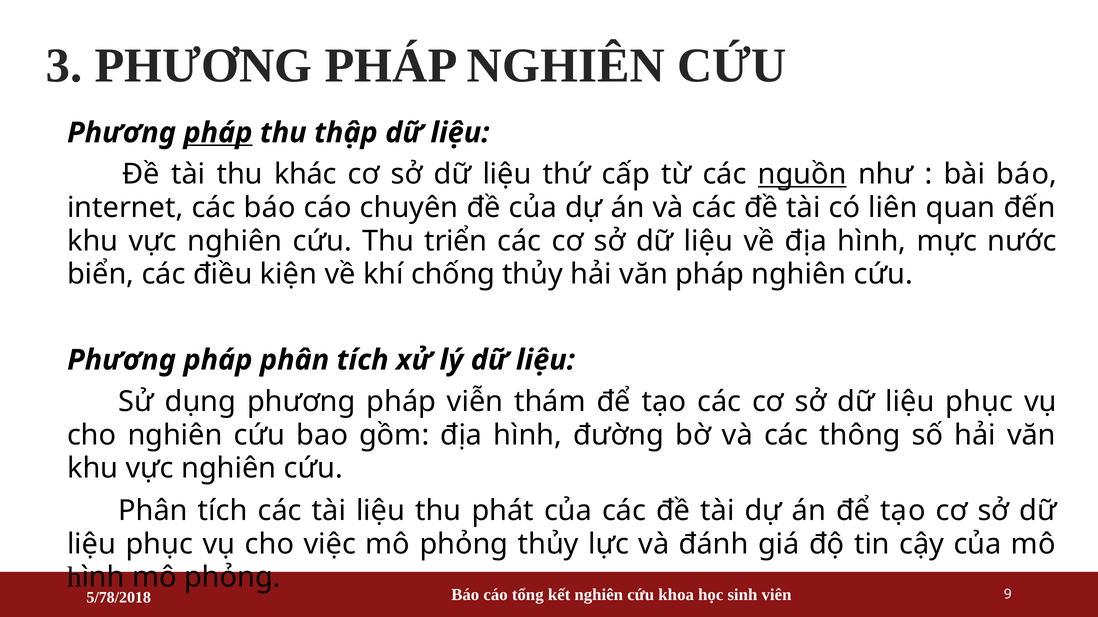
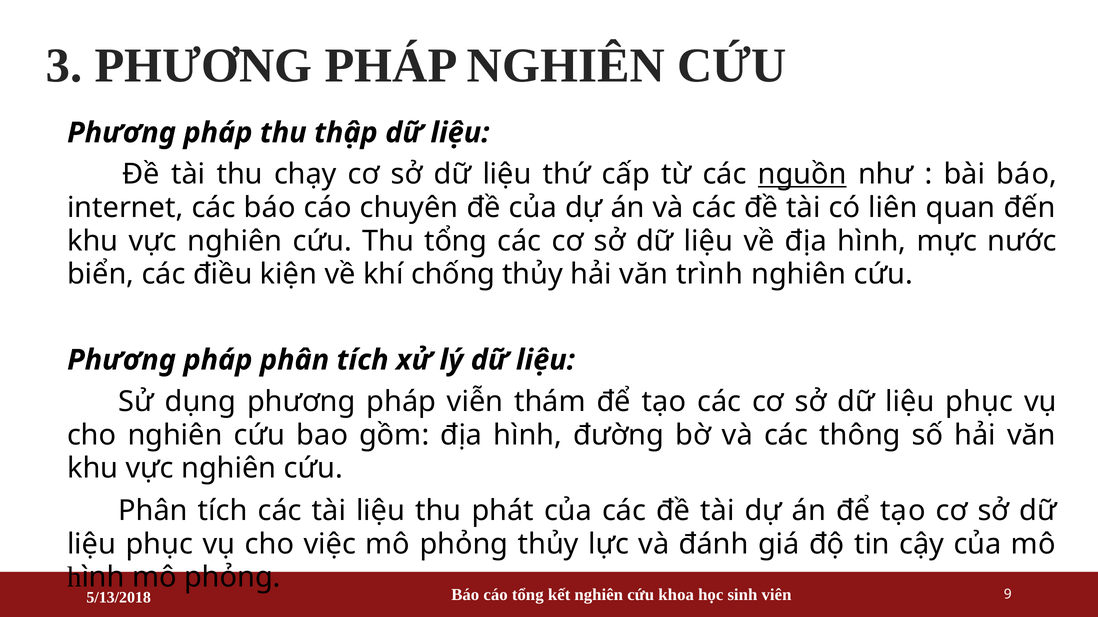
pháp at (218, 133) underline: present -> none
khác: khác -> chạy
Thu triển: triển -> tổng
văn pháp: pháp -> trình
5/78/2018: 5/78/2018 -> 5/13/2018
